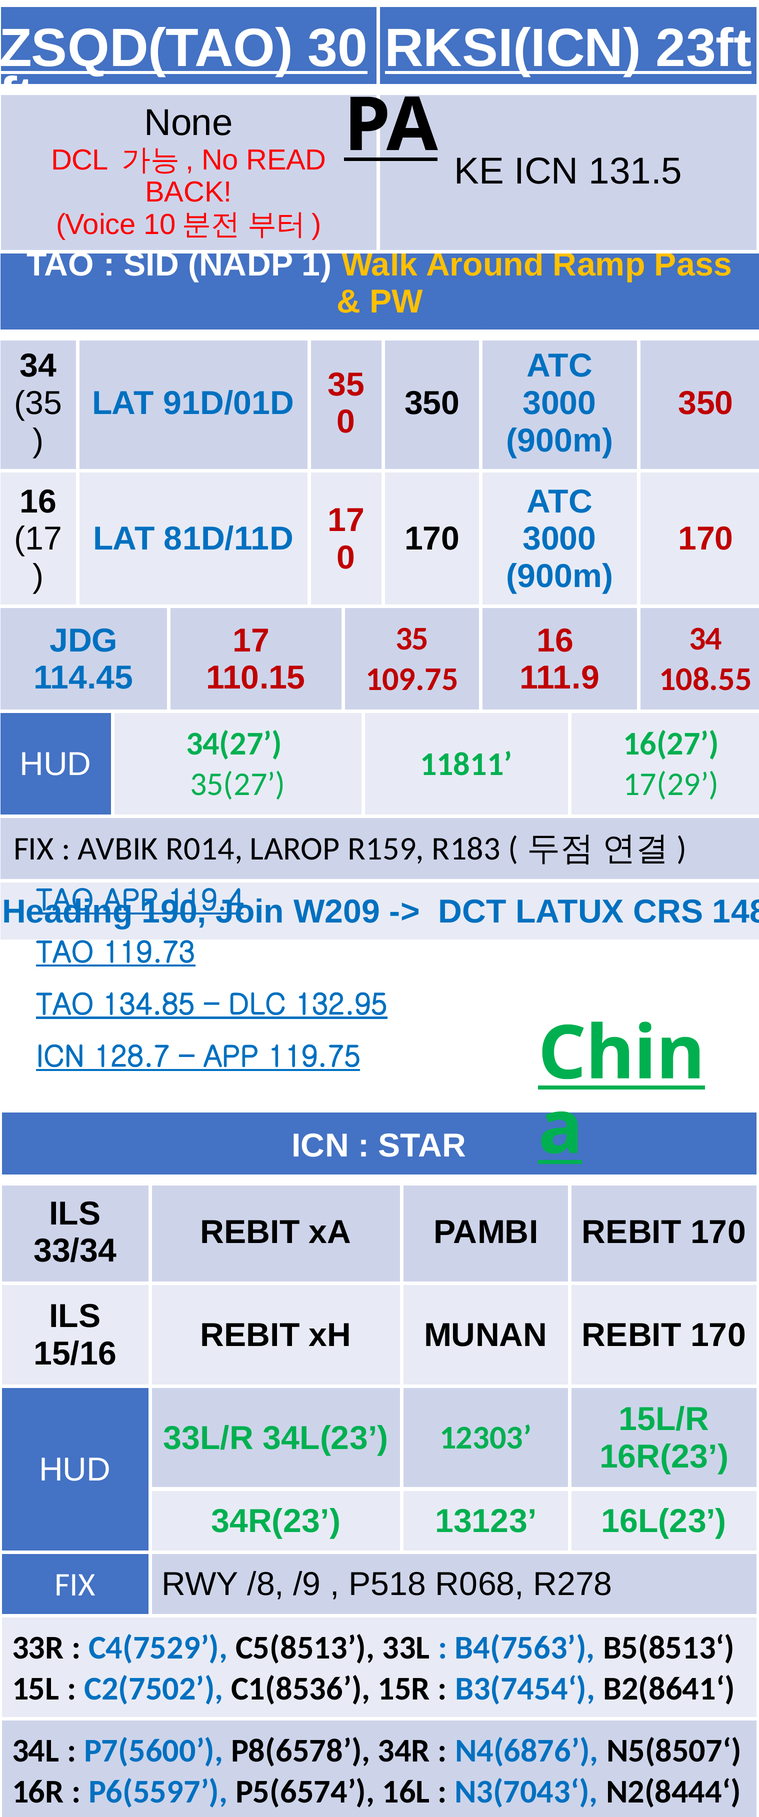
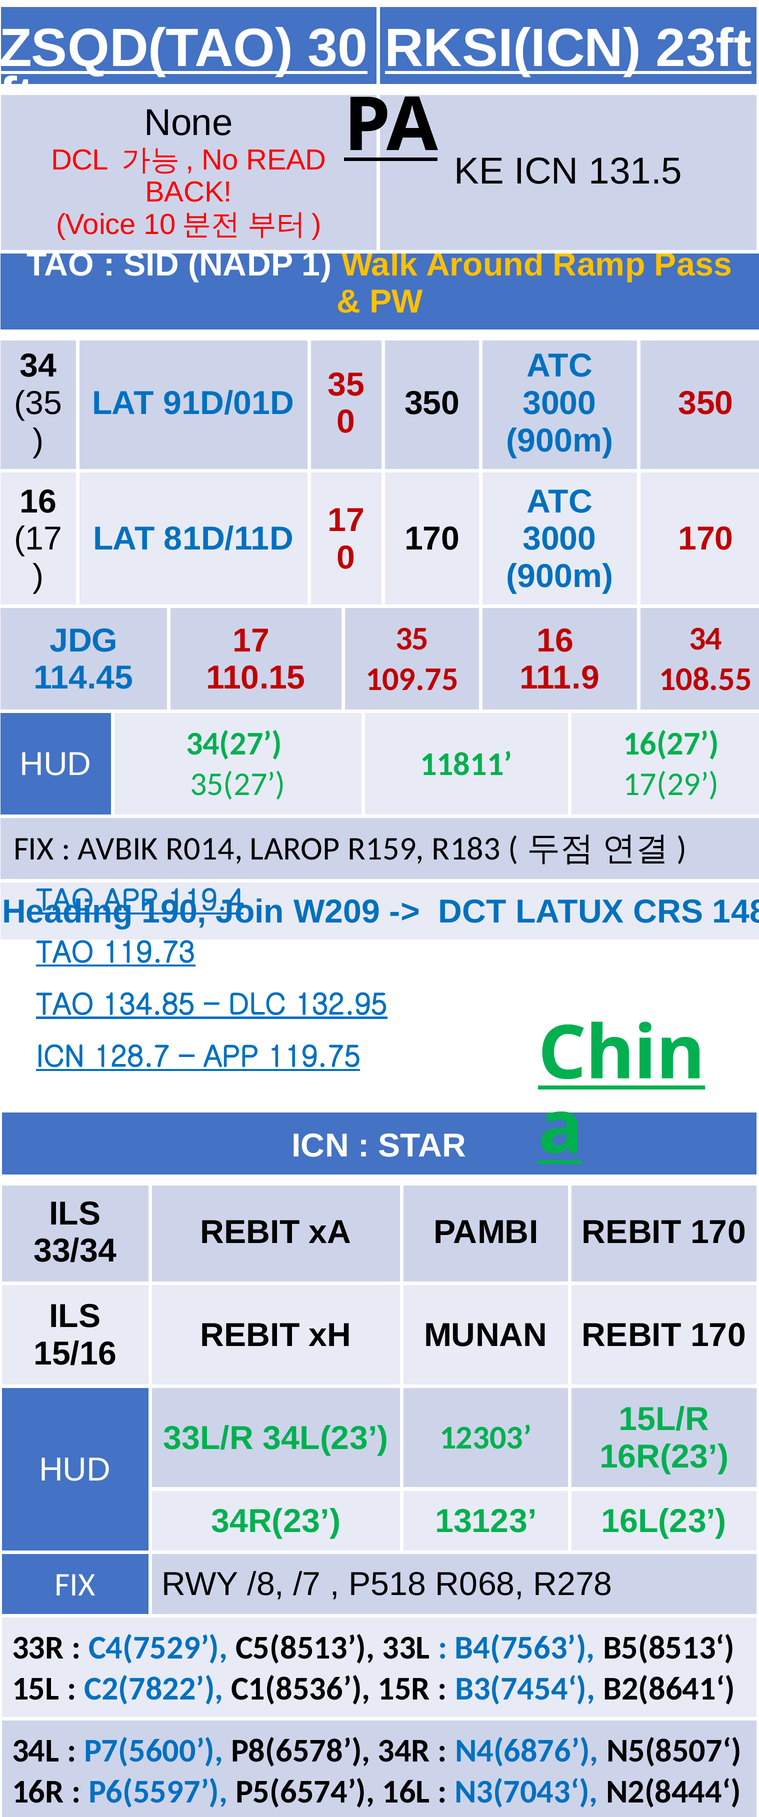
/9: /9 -> /7
C2(7502: C2(7502 -> C2(7822
